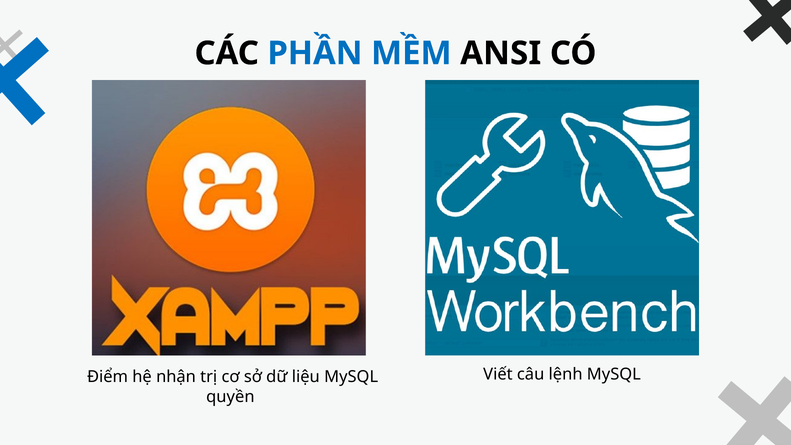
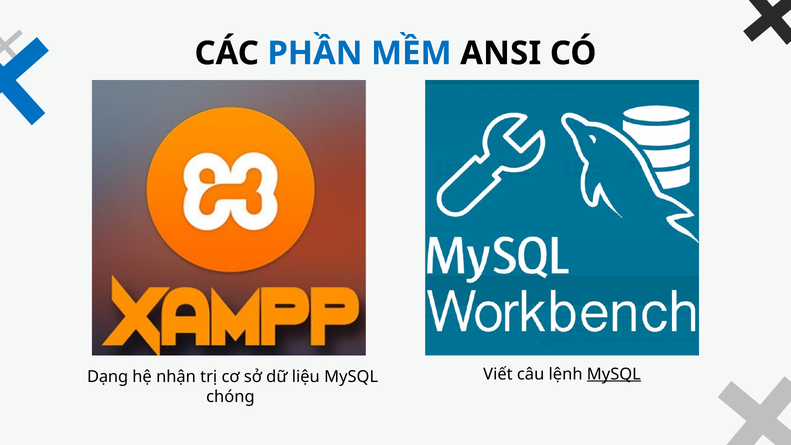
MySQL at (614, 374) underline: none -> present
Điểm: Điểm -> Dạng
quyền: quyền -> chóng
